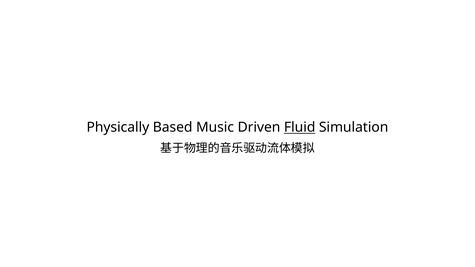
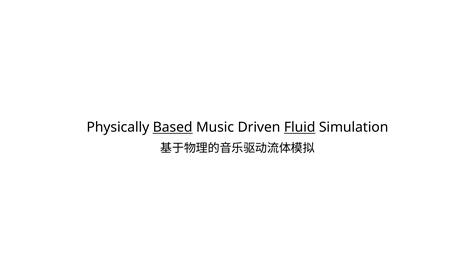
Based underline: none -> present
